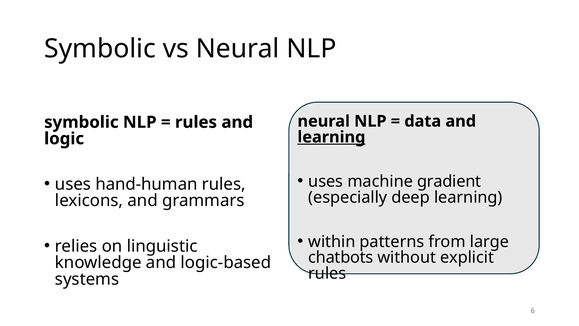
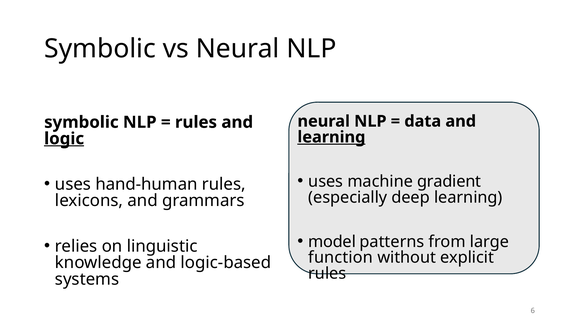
logic underline: none -> present
within: within -> model
chatbots: chatbots -> function
